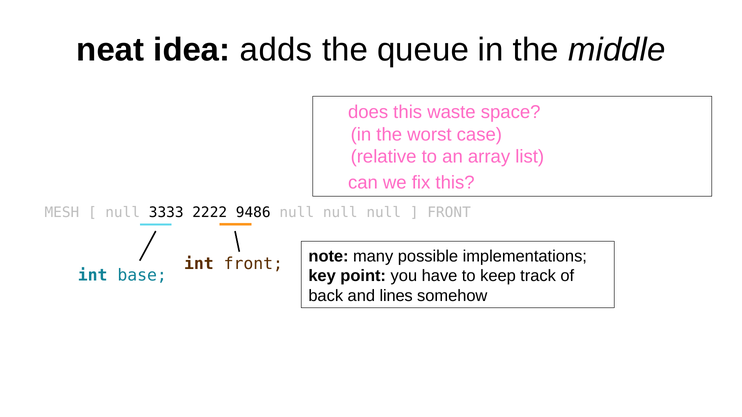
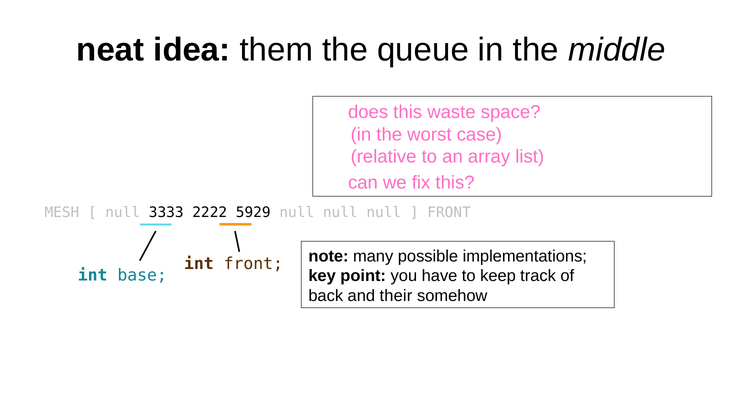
adds: adds -> them
9486: 9486 -> 5929
lines: lines -> their
